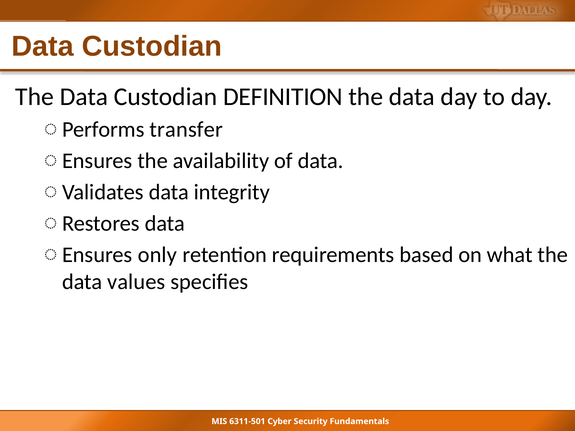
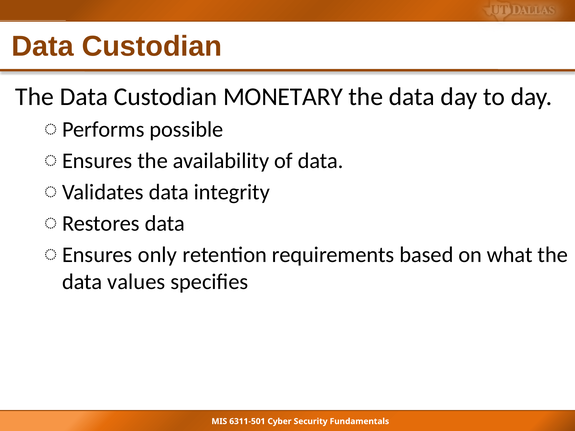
DEFINITION: DEFINITION -> MONETARY
transfer: transfer -> possible
